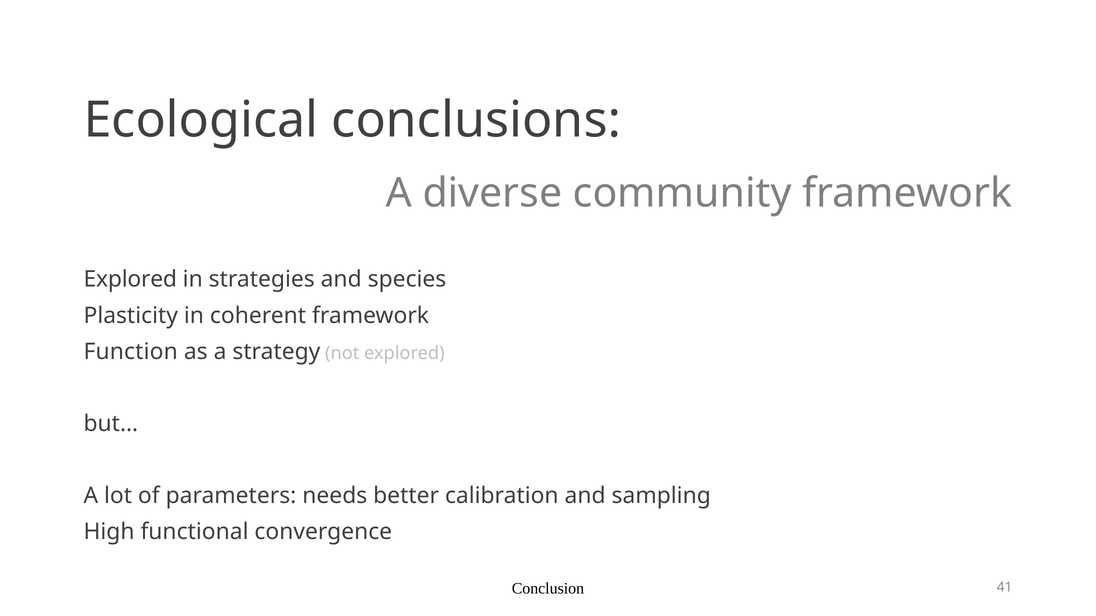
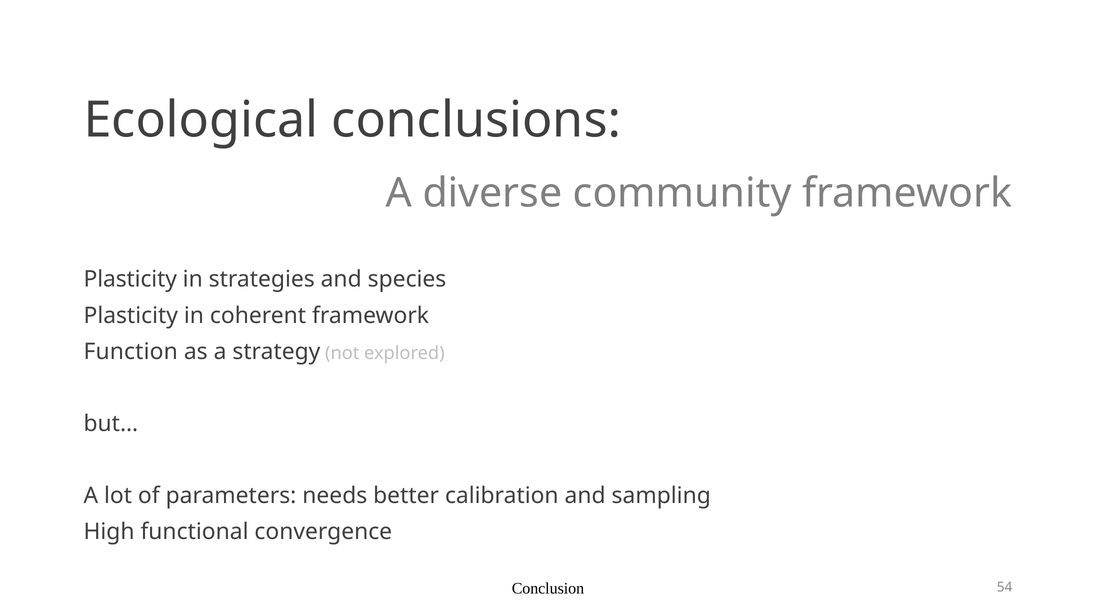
Explored at (130, 280): Explored -> Plasticity
41: 41 -> 54
